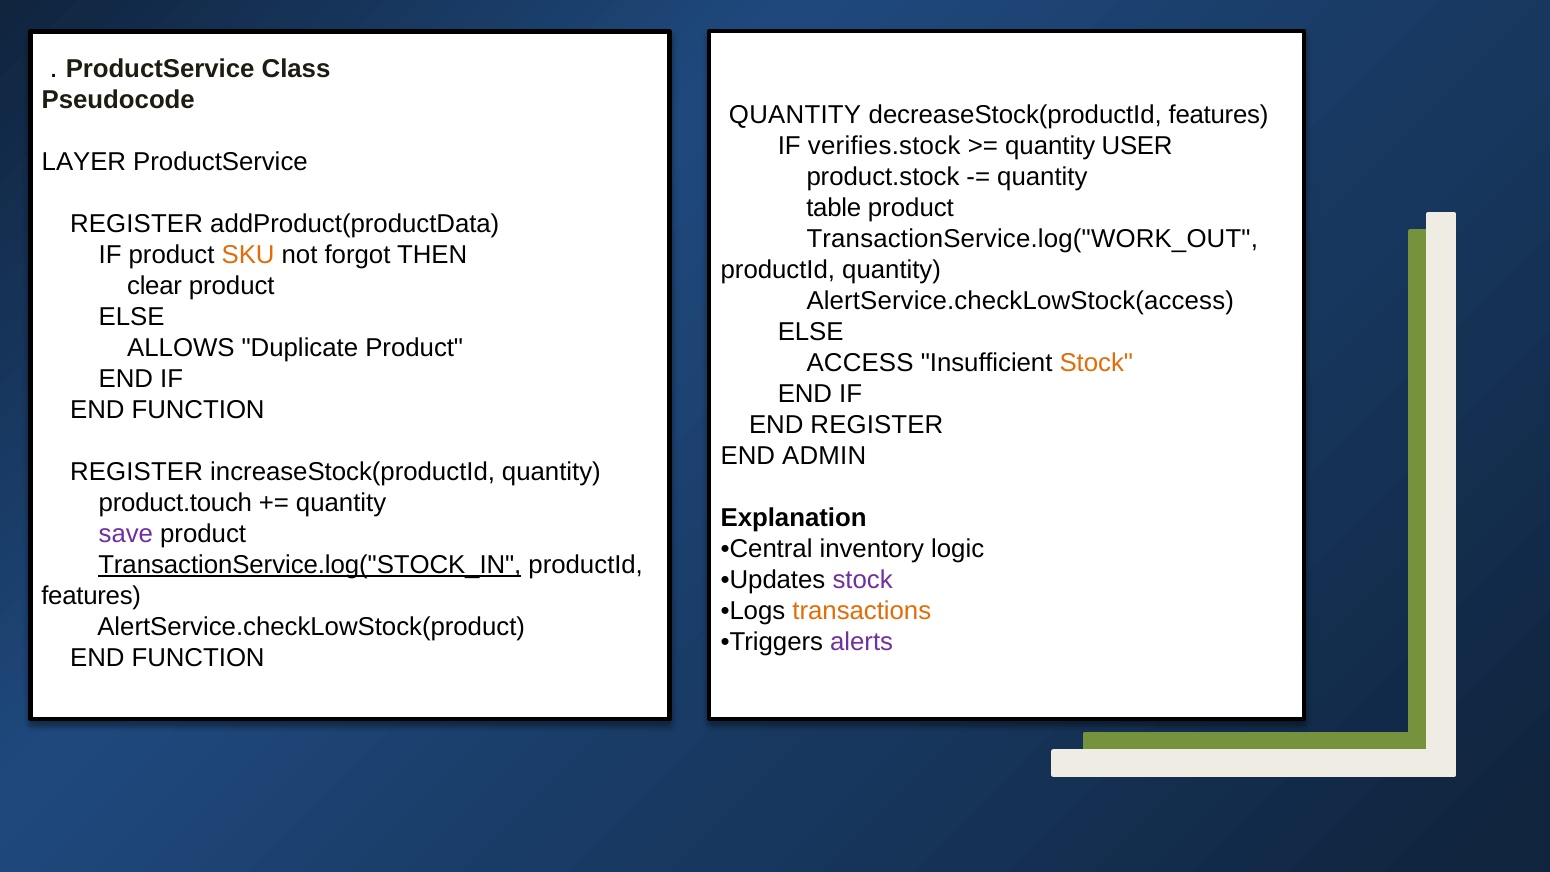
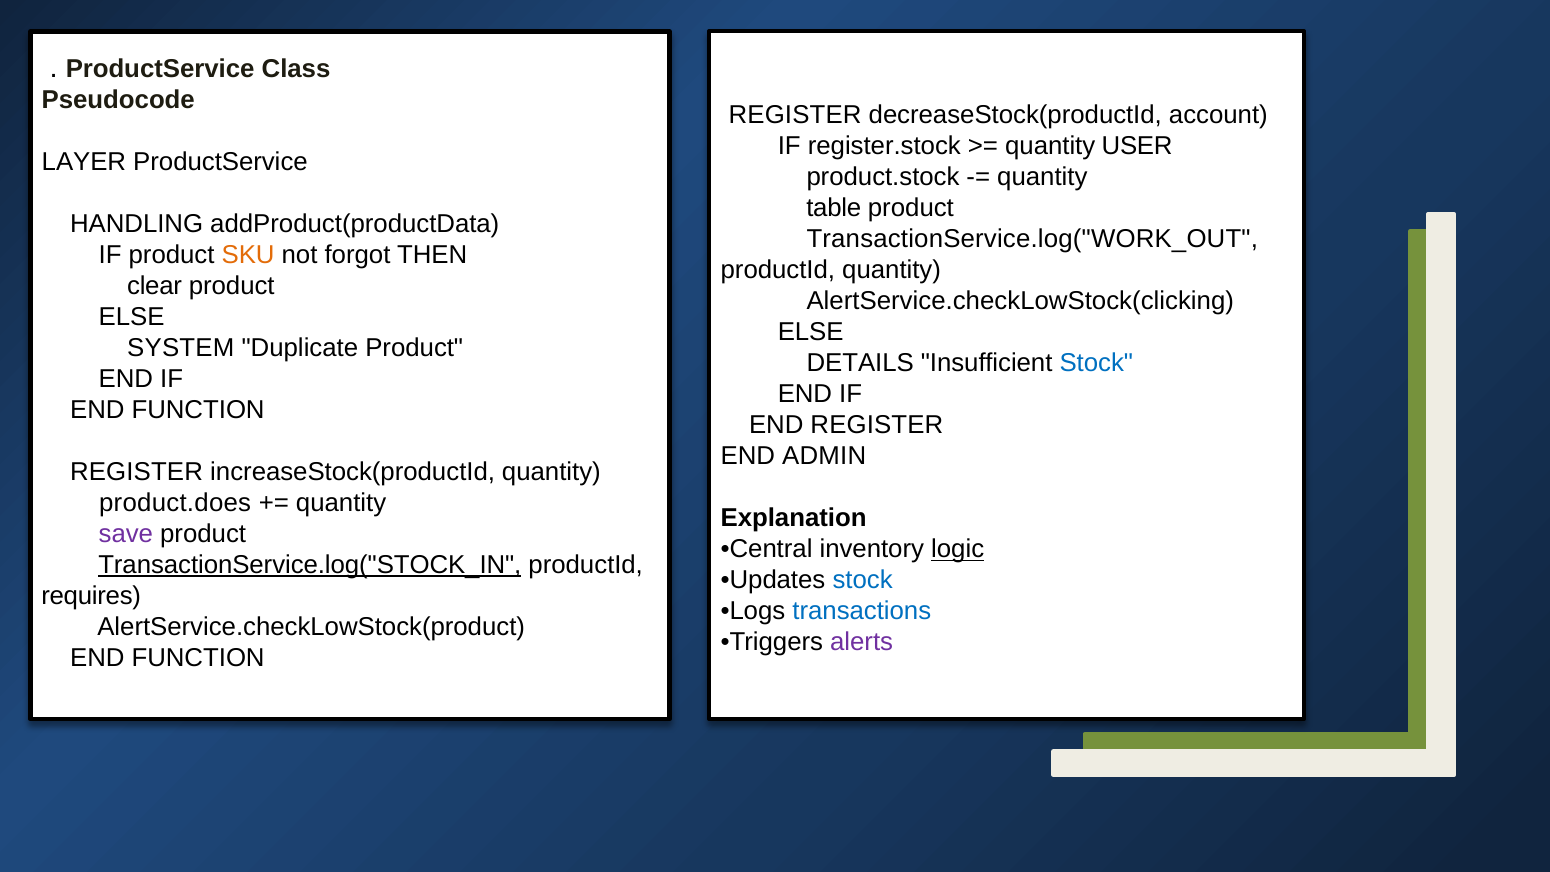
QUANTITY at (795, 115): QUANTITY -> REGISTER
decreaseStock(productId features: features -> account
verifies.stock: verifies.stock -> register.stock
REGISTER at (137, 224): REGISTER -> HANDLING
AlertService.checkLowStock(access: AlertService.checkLowStock(access -> AlertService.checkLowStock(clicking
ALLOWS: ALLOWS -> SYSTEM
ACCESS: ACCESS -> DETAILS
Stock at (1096, 363) colour: orange -> blue
product.touch: product.touch -> product.does
logic underline: none -> present
stock at (863, 580) colour: purple -> blue
features at (91, 596): features -> requires
transactions colour: orange -> blue
